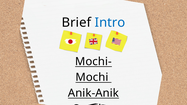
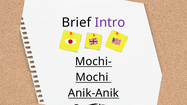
Intro colour: blue -> purple
